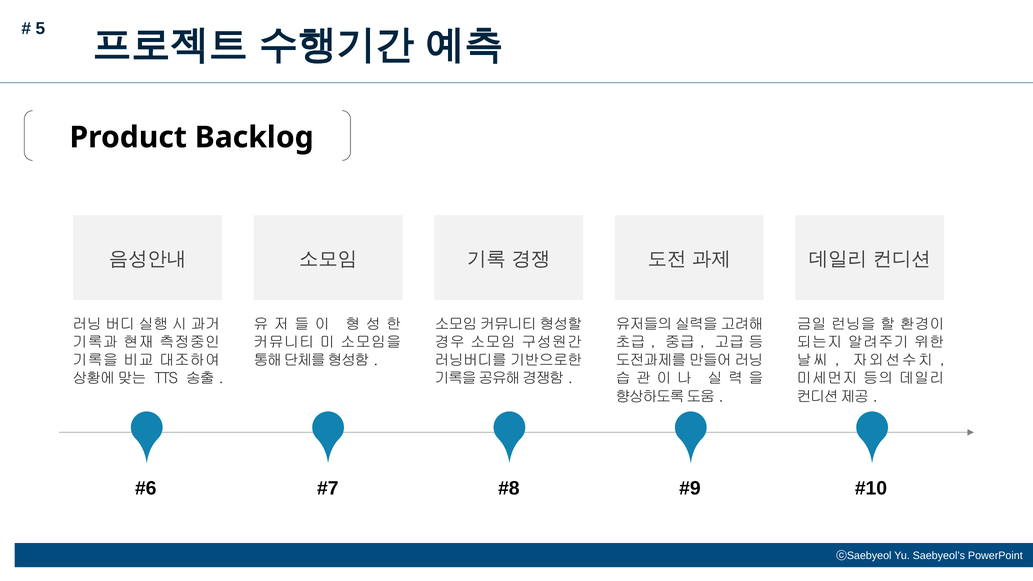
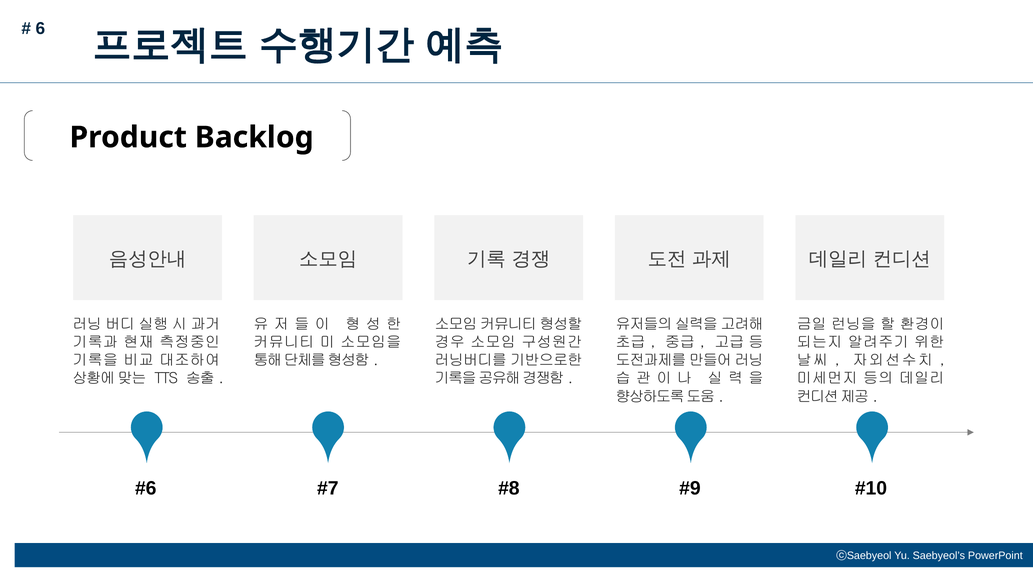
5: 5 -> 6
